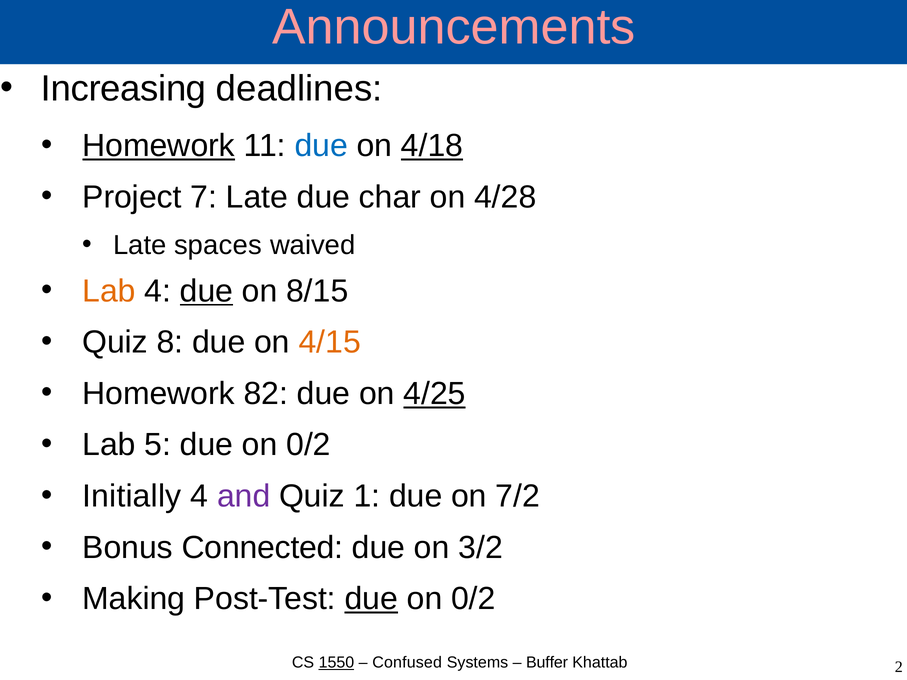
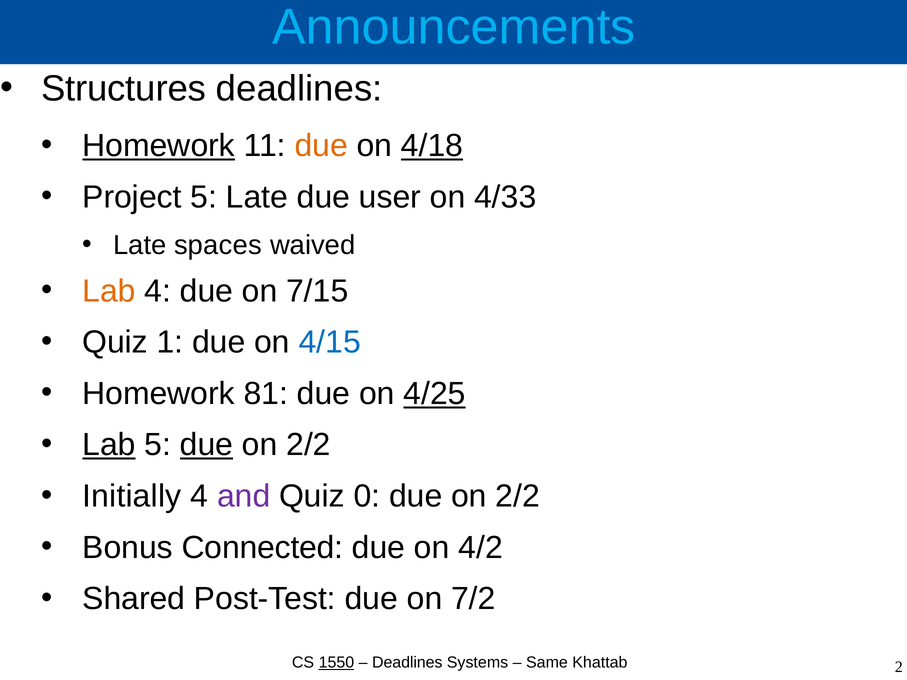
Announcements colour: pink -> light blue
Increasing: Increasing -> Structures
due at (321, 146) colour: blue -> orange
Project 7: 7 -> 5
char: char -> user
4/28: 4/28 -> 4/33
due at (206, 291) underline: present -> none
8/15: 8/15 -> 7/15
8: 8 -> 1
4/15 colour: orange -> blue
82: 82 -> 81
Lab at (109, 445) underline: none -> present
due at (206, 445) underline: none -> present
0/2 at (308, 445): 0/2 -> 2/2
1: 1 -> 0
7/2 at (518, 496): 7/2 -> 2/2
3/2: 3/2 -> 4/2
Making: Making -> Shared
due at (371, 599) underline: present -> none
0/2 at (473, 599): 0/2 -> 7/2
Confused at (407, 663): Confused -> Deadlines
Buffer: Buffer -> Same
